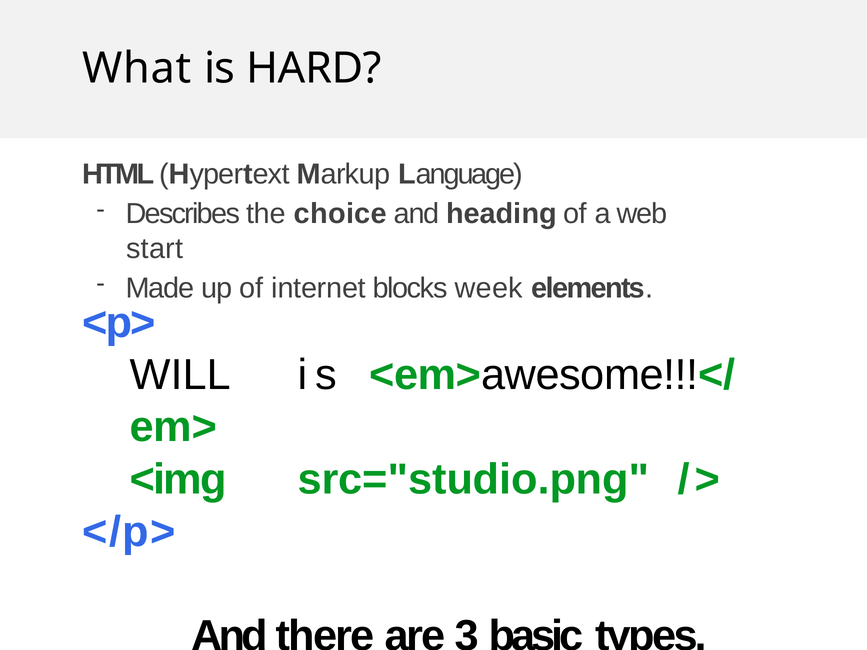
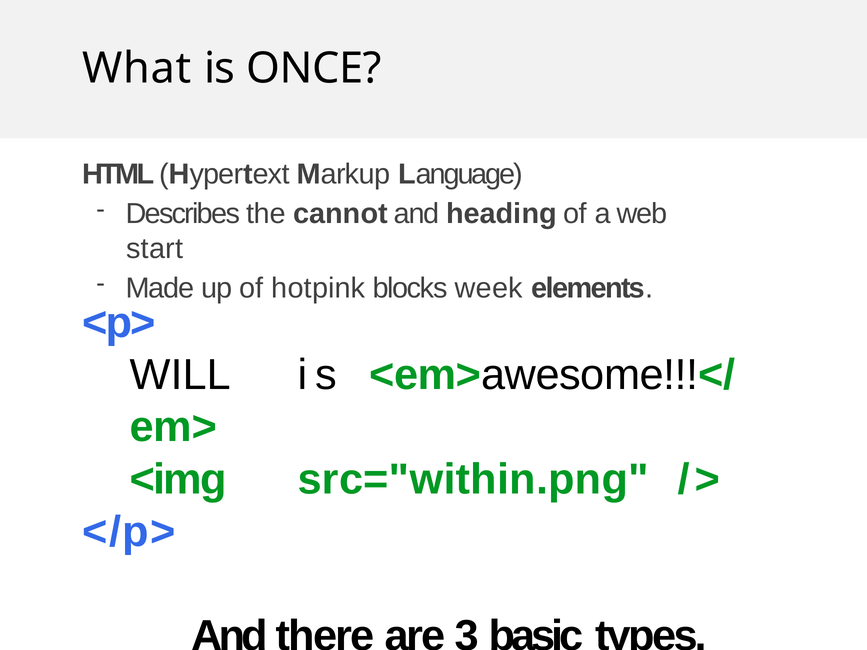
HARD: HARD -> ONCE
choice: choice -> cannot
internet: internet -> hotpink
src="studio.png: src="studio.png -> src="within.png
